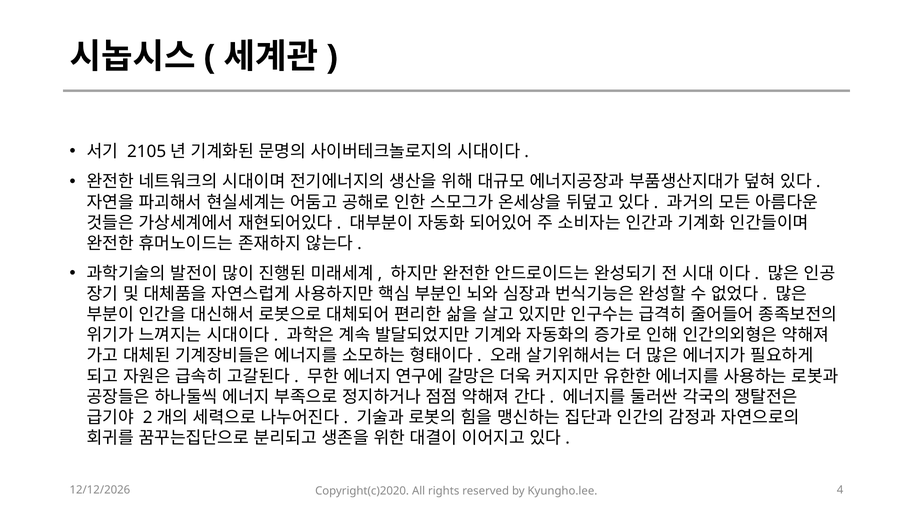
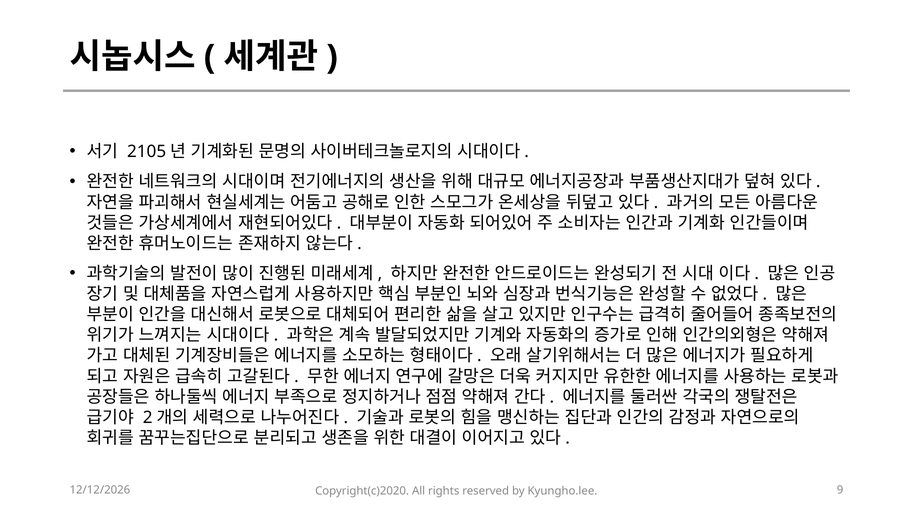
4: 4 -> 9
